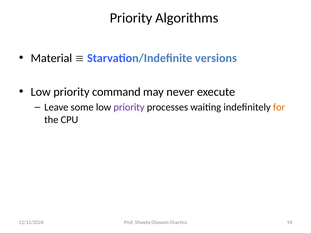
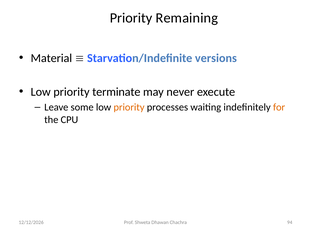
Algorithms: Algorithms -> Remaining
command: command -> terminate
priority at (129, 107) colour: purple -> orange
